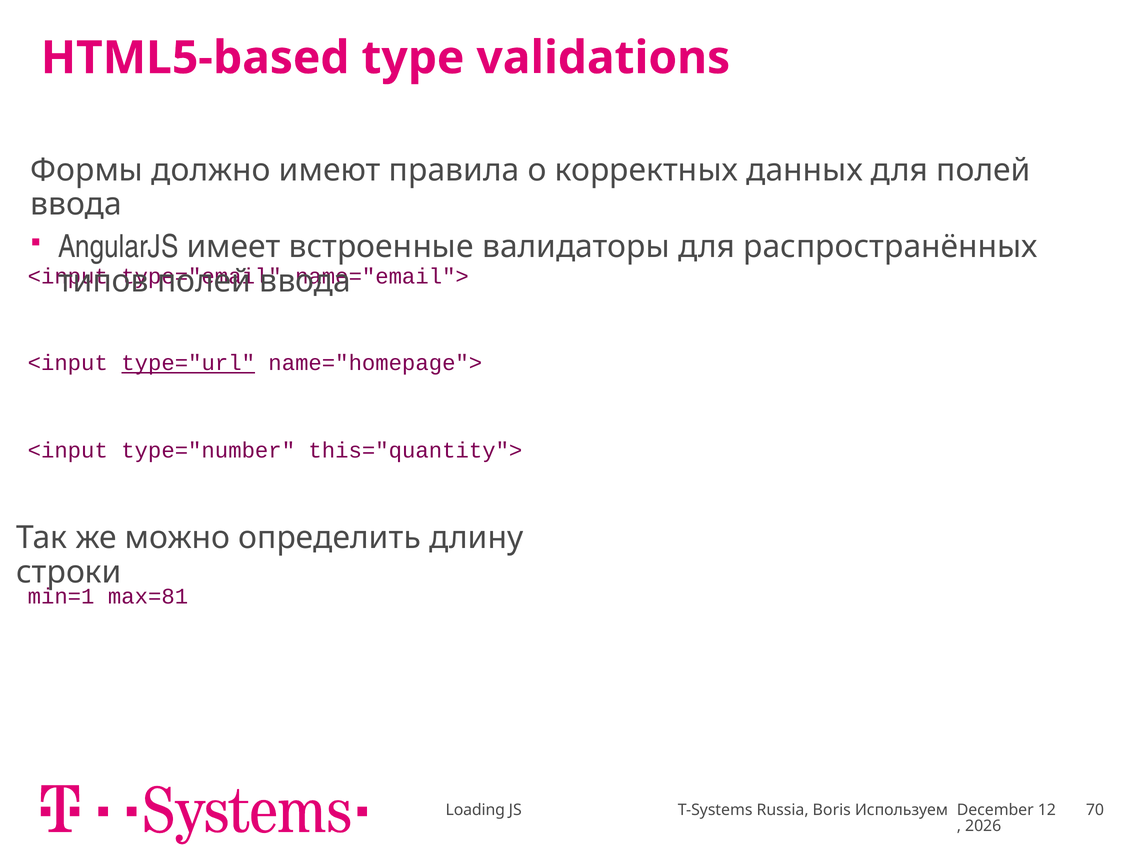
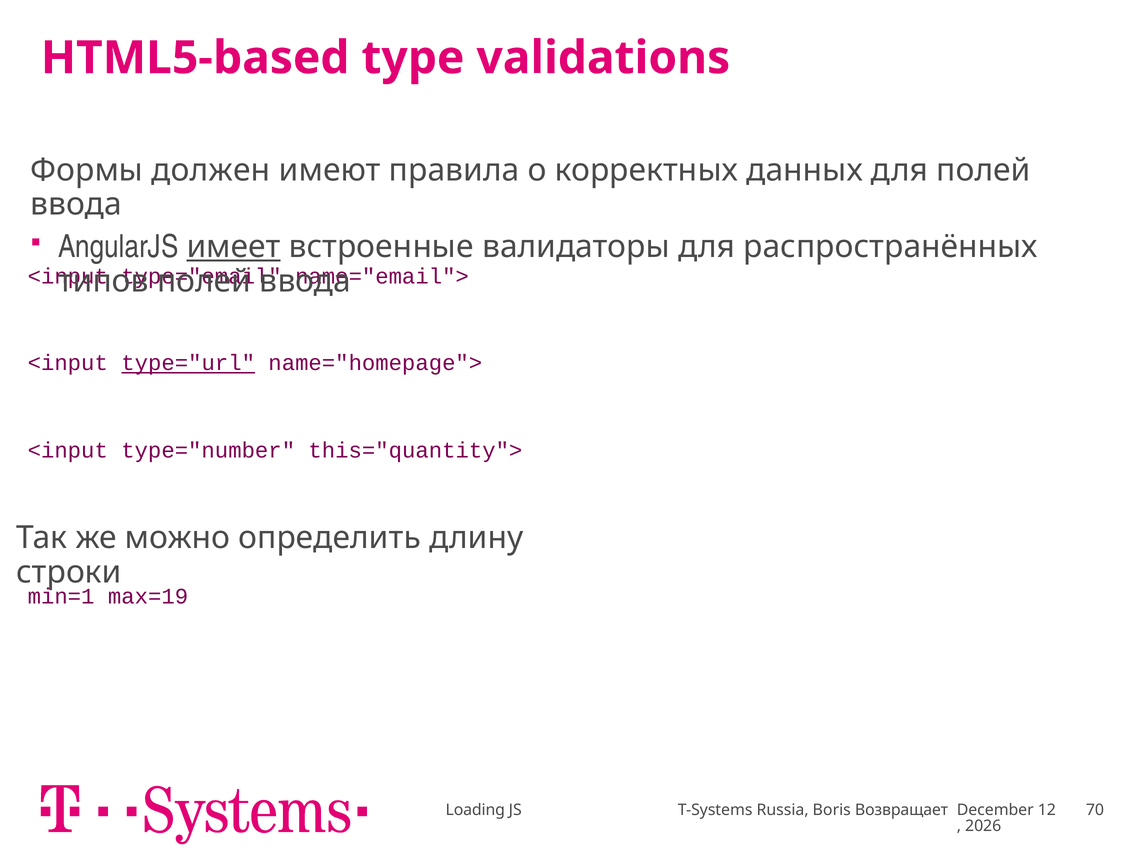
должно: должно -> должен
имеет underline: none -> present
max=81: max=81 -> max=19
Используем: Используем -> Возвращает
